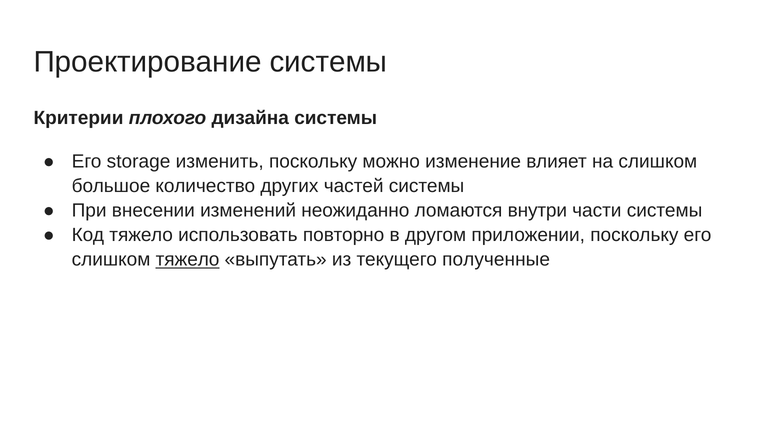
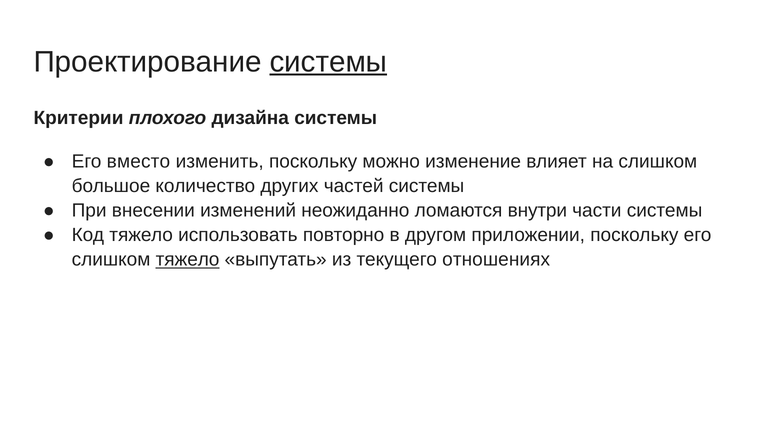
системы at (328, 62) underline: none -> present
storage: storage -> вместо
полученные: полученные -> отношениях
